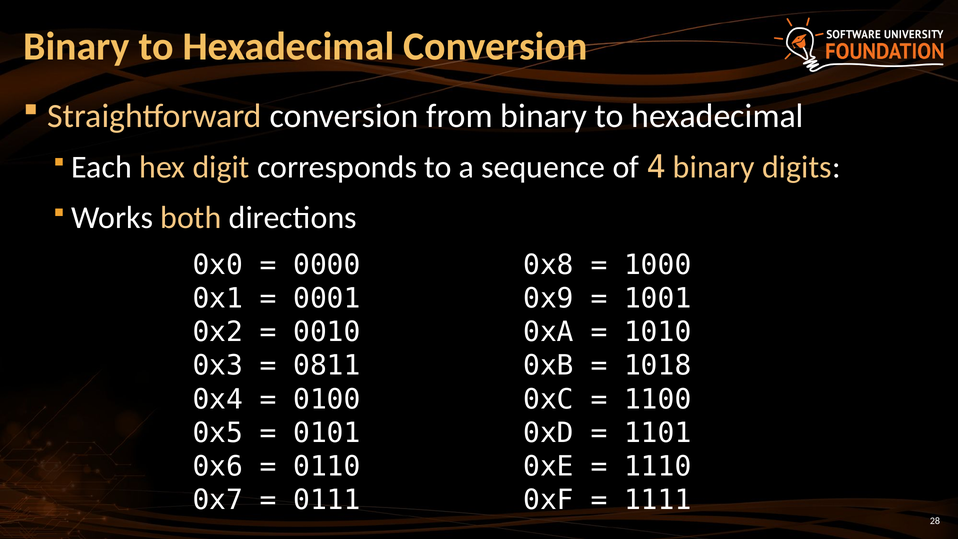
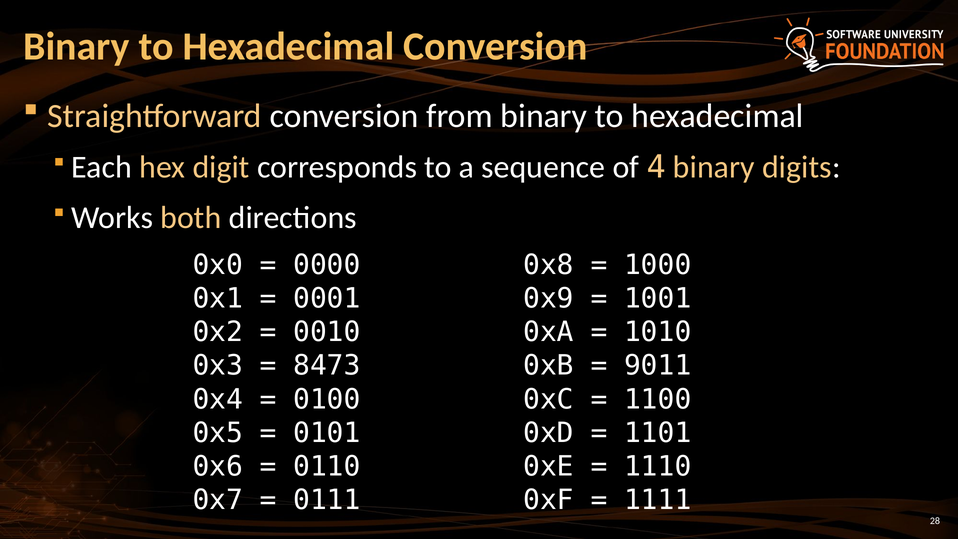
0811: 0811 -> 8473
1018: 1018 -> 9011
